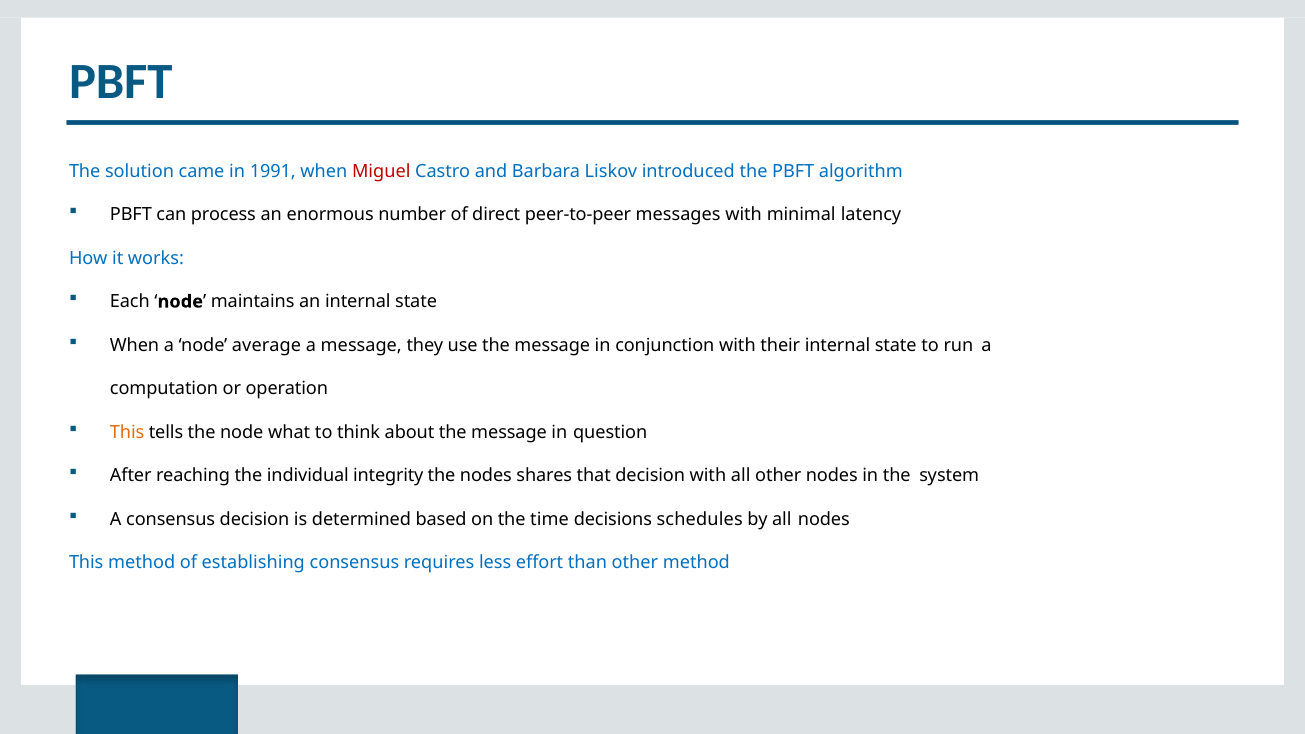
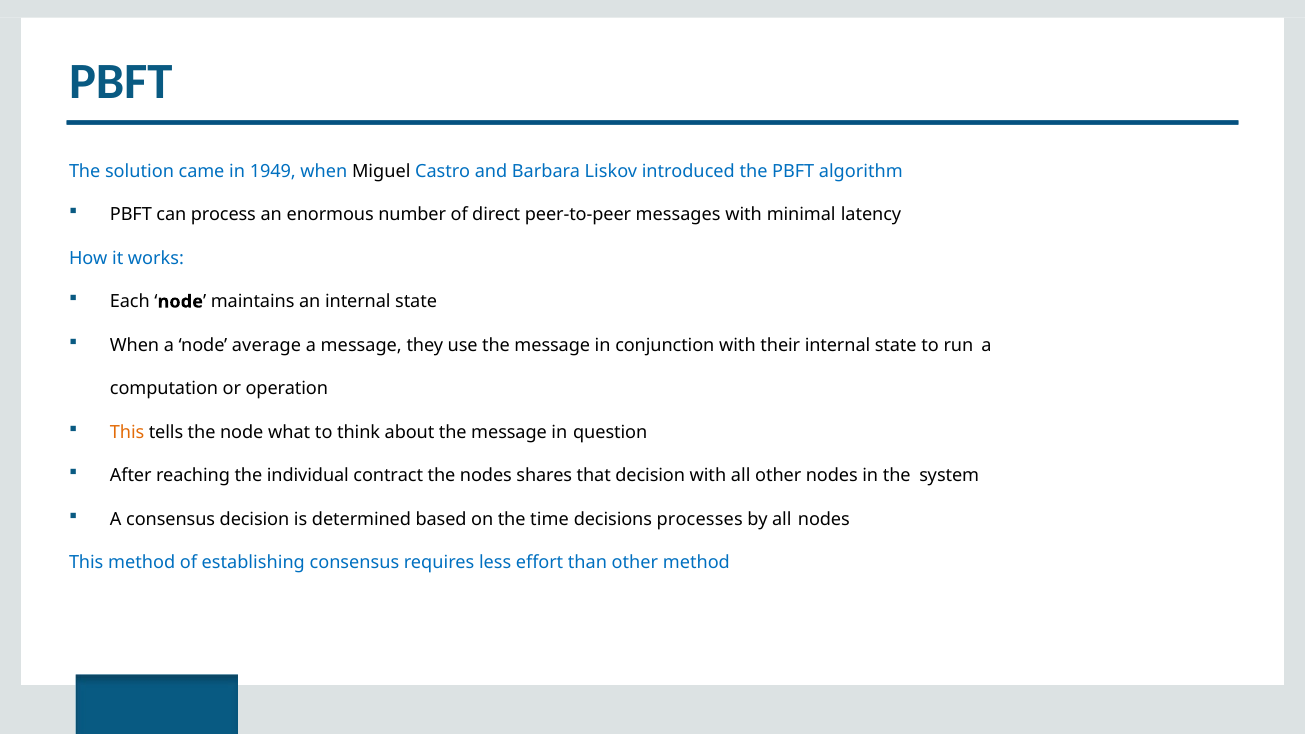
1991: 1991 -> 1949
Miguel colour: red -> black
integrity: integrity -> contract
schedules: schedules -> processes
